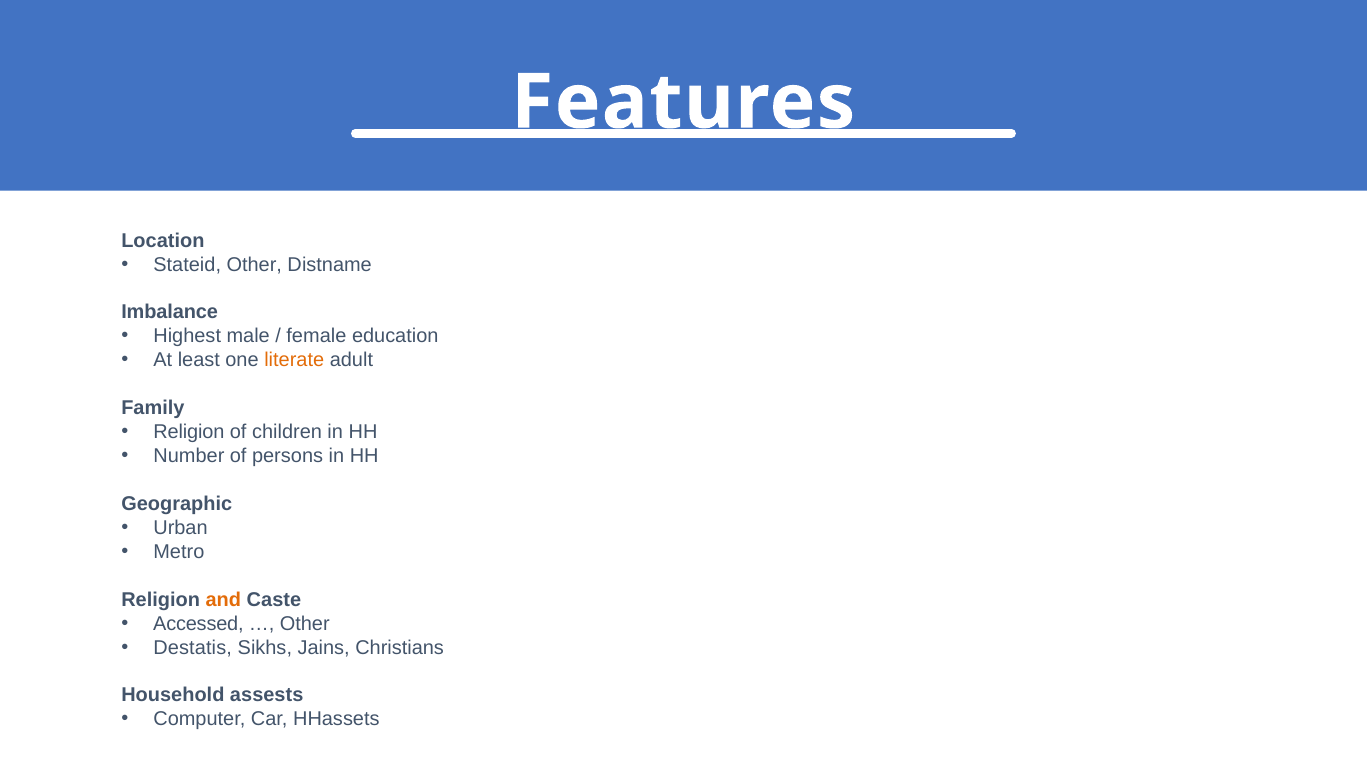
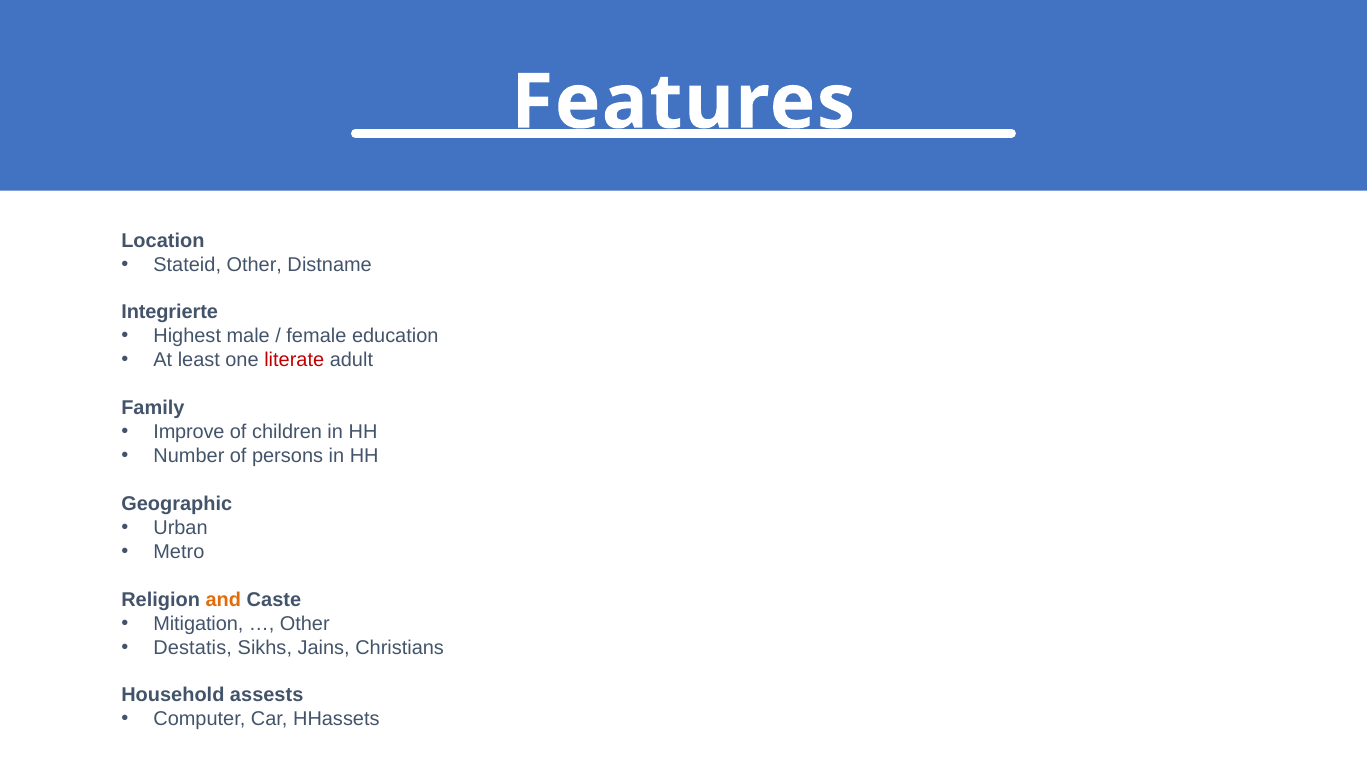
Imbalance: Imbalance -> Integrierte
literate colour: orange -> red
Religion at (189, 432): Religion -> Improve
Accessed: Accessed -> Mitigation
